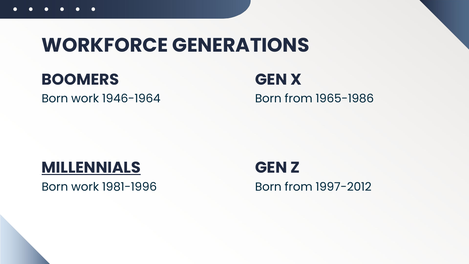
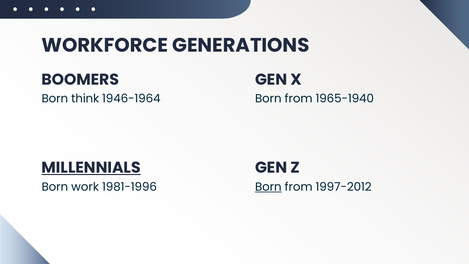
work at (85, 99): work -> think
1965-1986: 1965-1986 -> 1965-1940
Born at (268, 187) underline: none -> present
